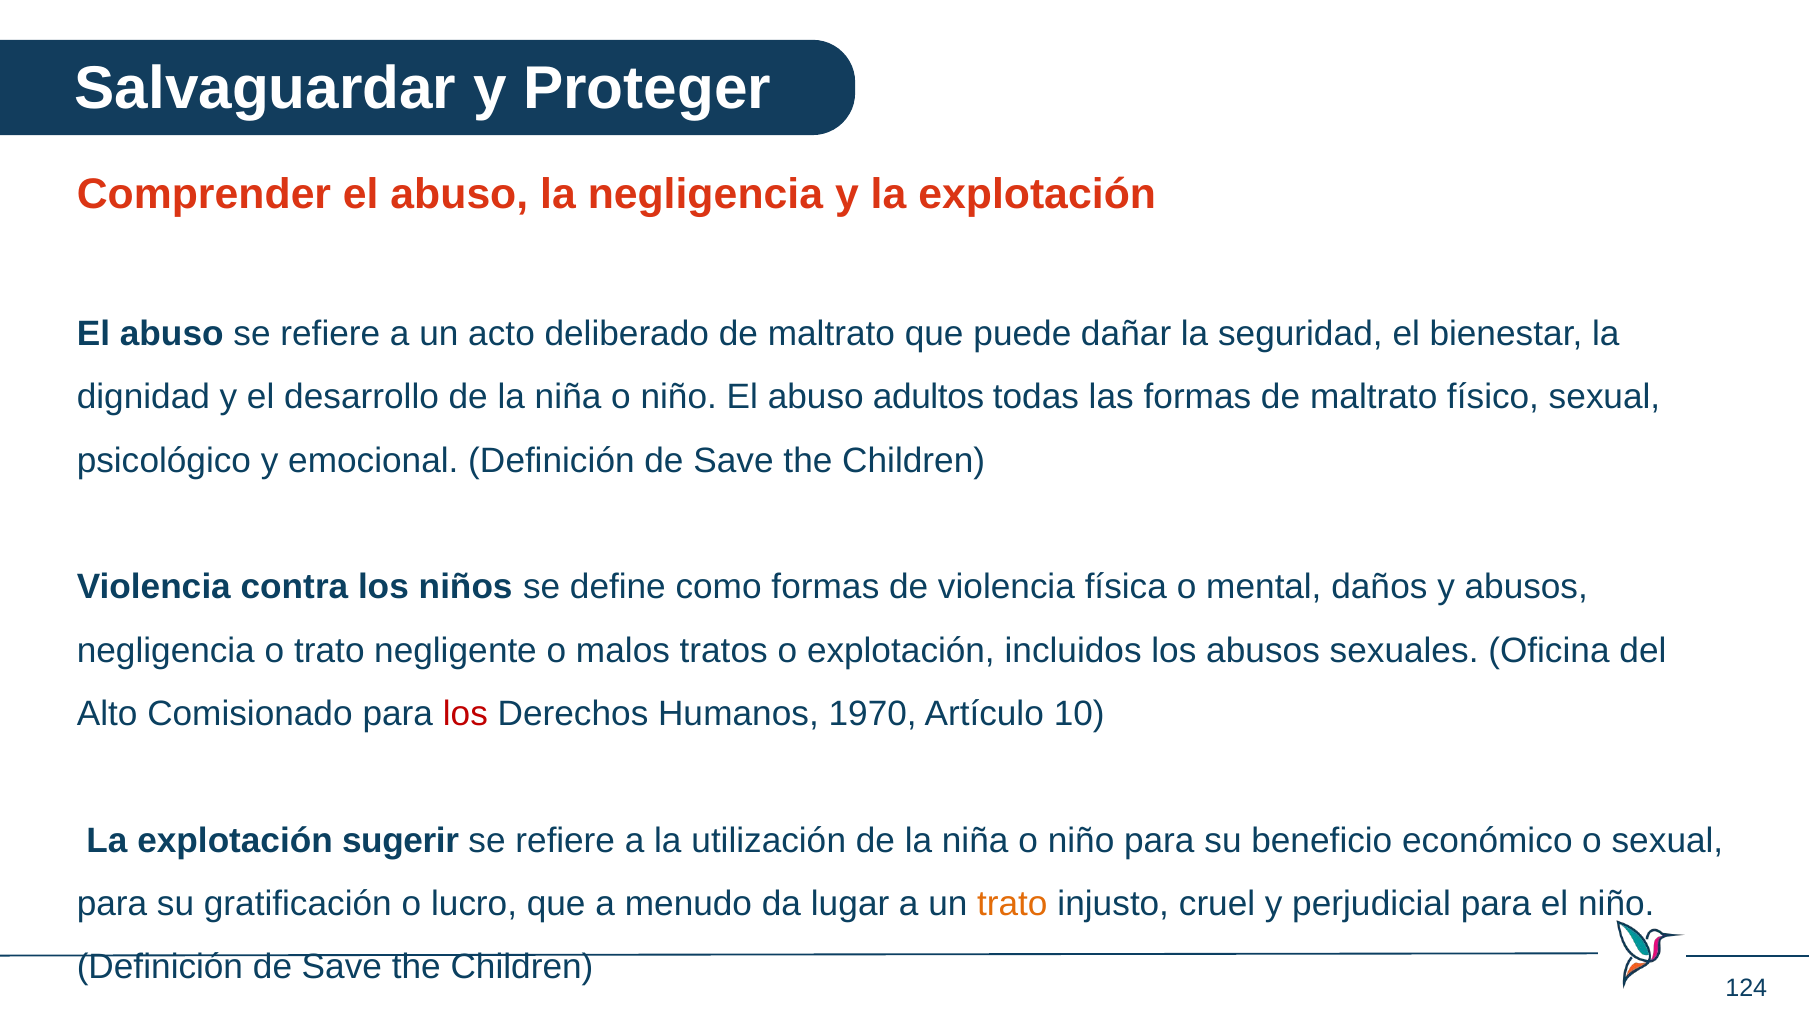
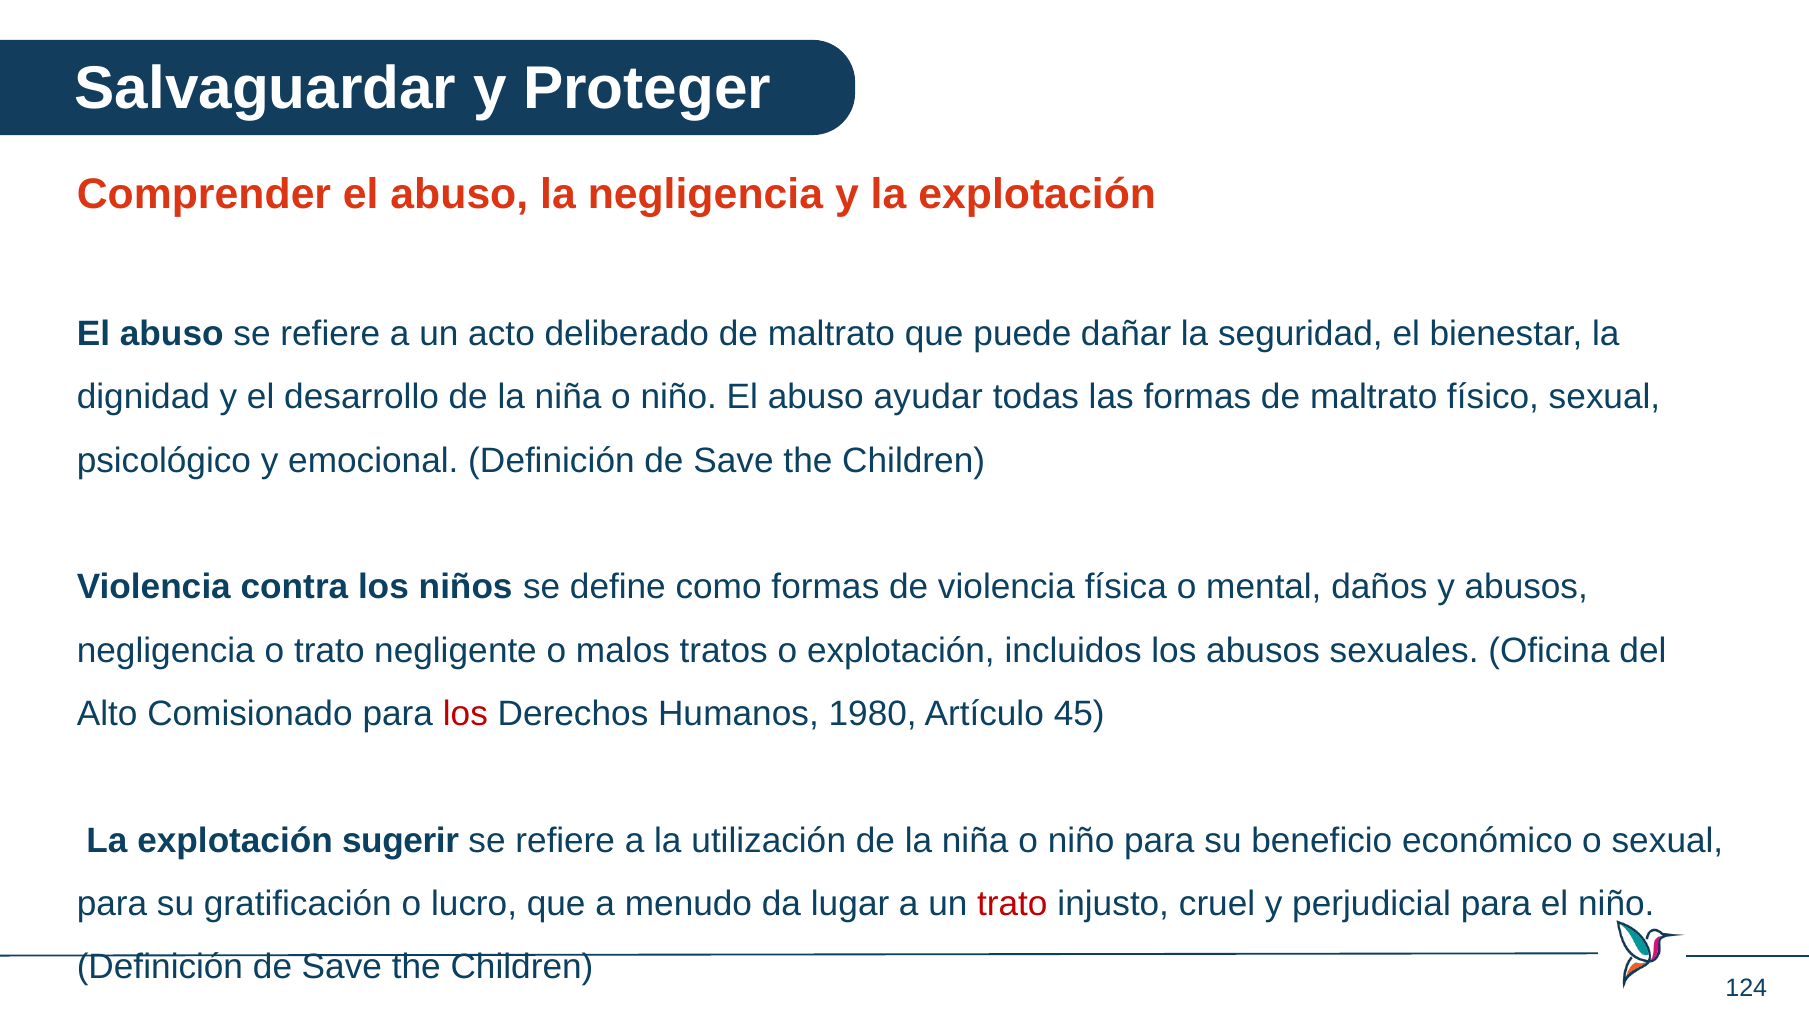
adultos: adultos -> ayudar
1970: 1970 -> 1980
10: 10 -> 45
trato at (1012, 903) colour: orange -> red
